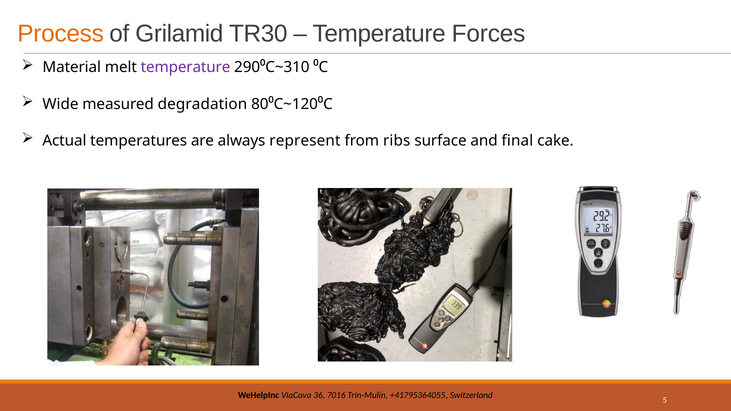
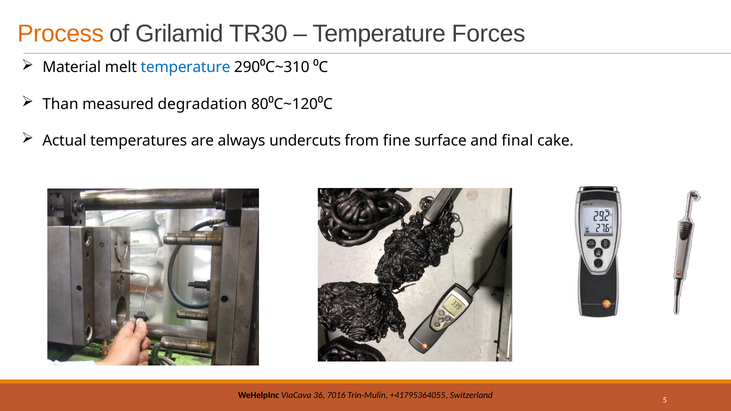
temperature at (186, 67) colour: purple -> blue
Wide: Wide -> Than
represent: represent -> undercuts
ribs: ribs -> fine
